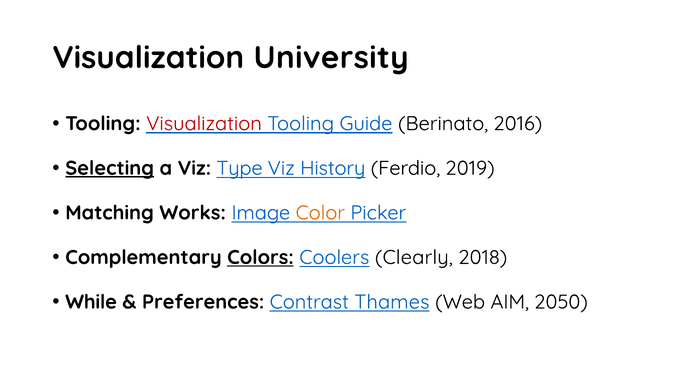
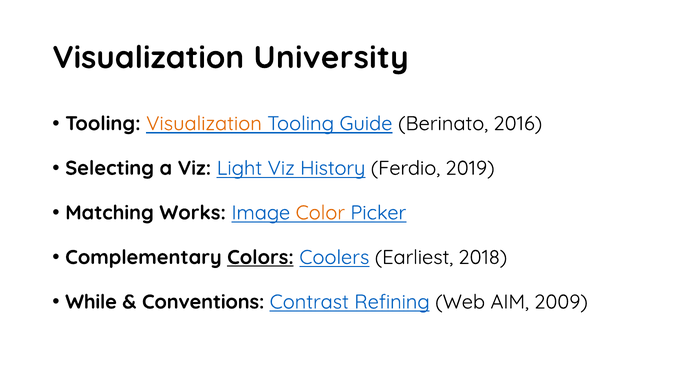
Visualization at (204, 124) colour: red -> orange
Selecting underline: present -> none
Type: Type -> Light
Clearly: Clearly -> Earliest
Preferences: Preferences -> Conventions
Thames: Thames -> Refining
2050: 2050 -> 2009
